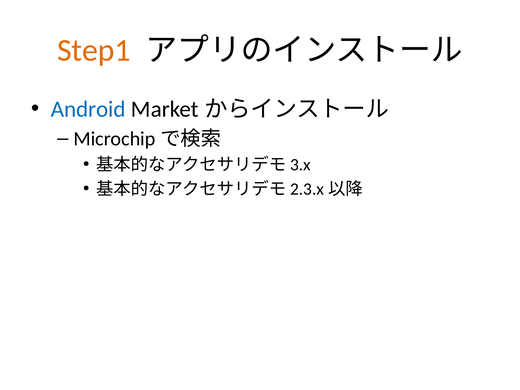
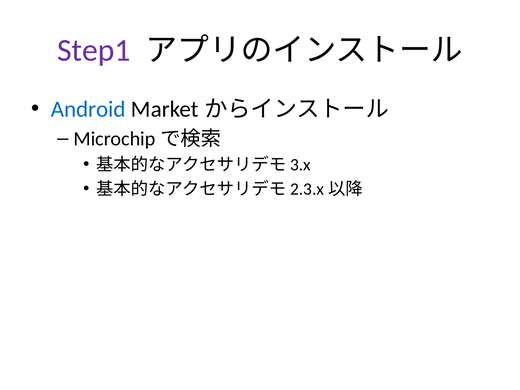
Step1 colour: orange -> purple
